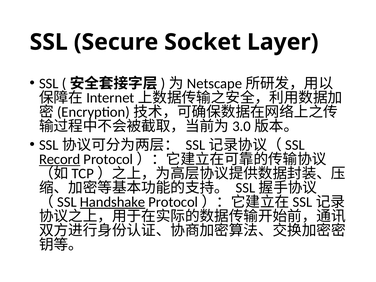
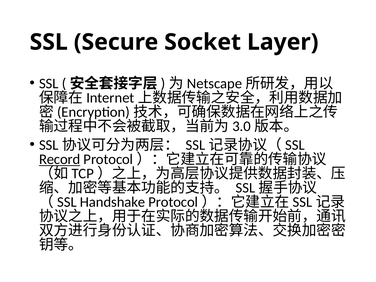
Handshake underline: present -> none
